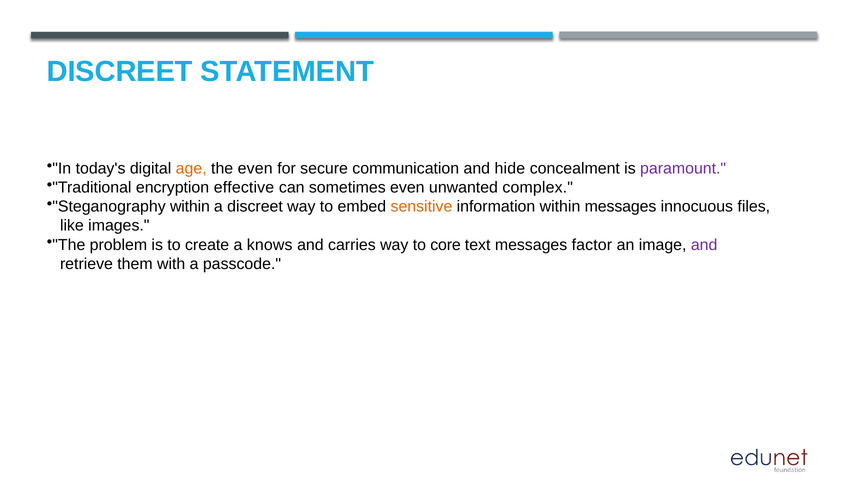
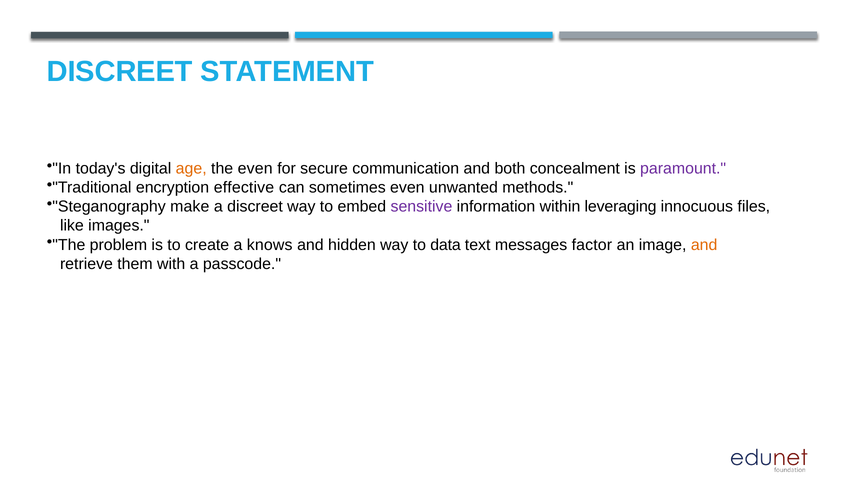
hide: hide -> both
complex: complex -> methods
within at (190, 207): within -> make
sensitive colour: orange -> purple
within messages: messages -> leveraging
carries: carries -> hidden
core: core -> data
and at (704, 245) colour: purple -> orange
